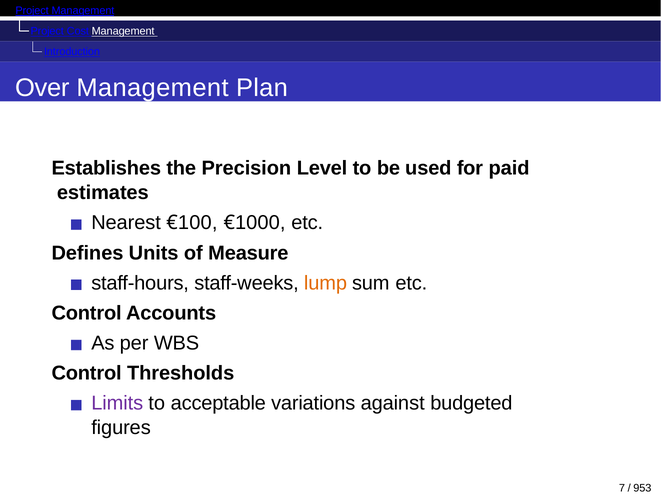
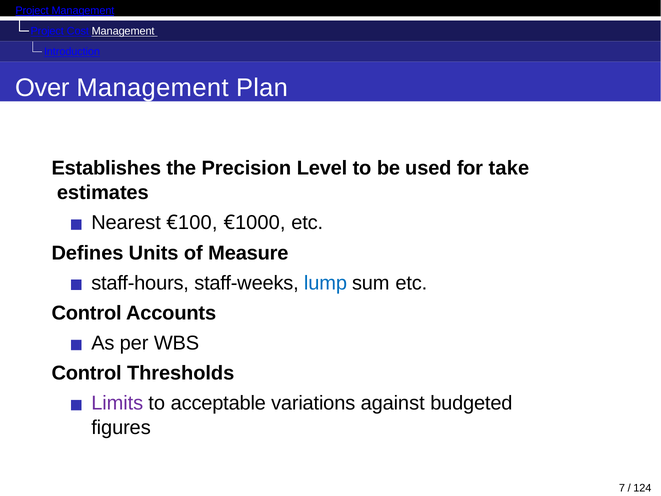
paid: paid -> take
lump colour: orange -> blue
953: 953 -> 124
